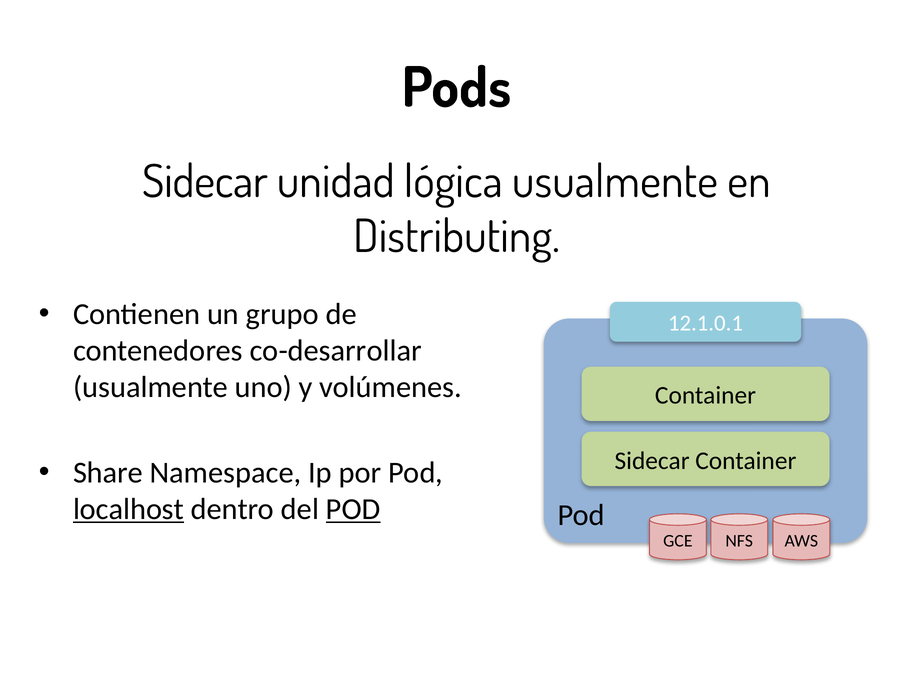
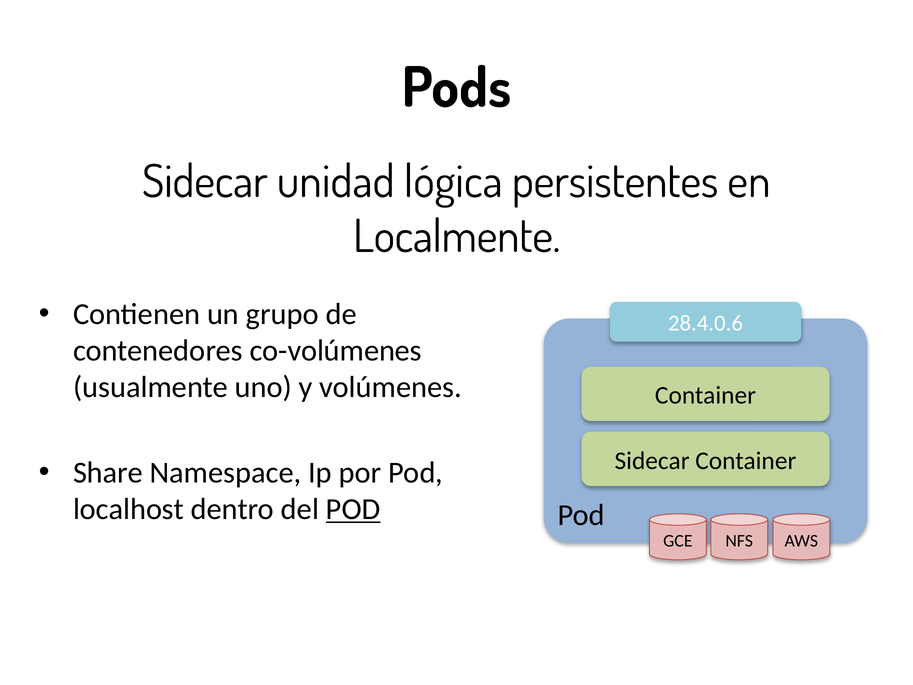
lógica usualmente: usualmente -> persistentes
Distributing: Distributing -> Localmente
12.1.0.1: 12.1.0.1 -> 28.4.0.6
co-desarrollar: co-desarrollar -> co-volúmenes
localhost underline: present -> none
